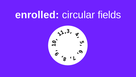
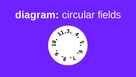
enrolled: enrolled -> diagram
